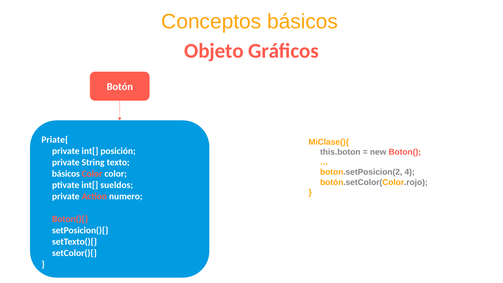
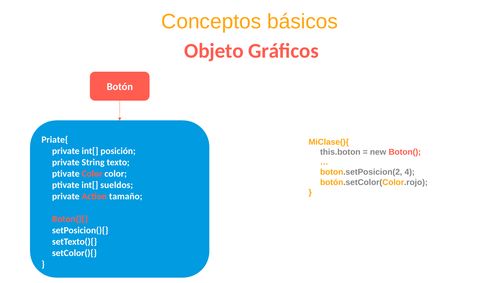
básicos at (66, 174): básicos -> ptivate
numero: numero -> tamaño
